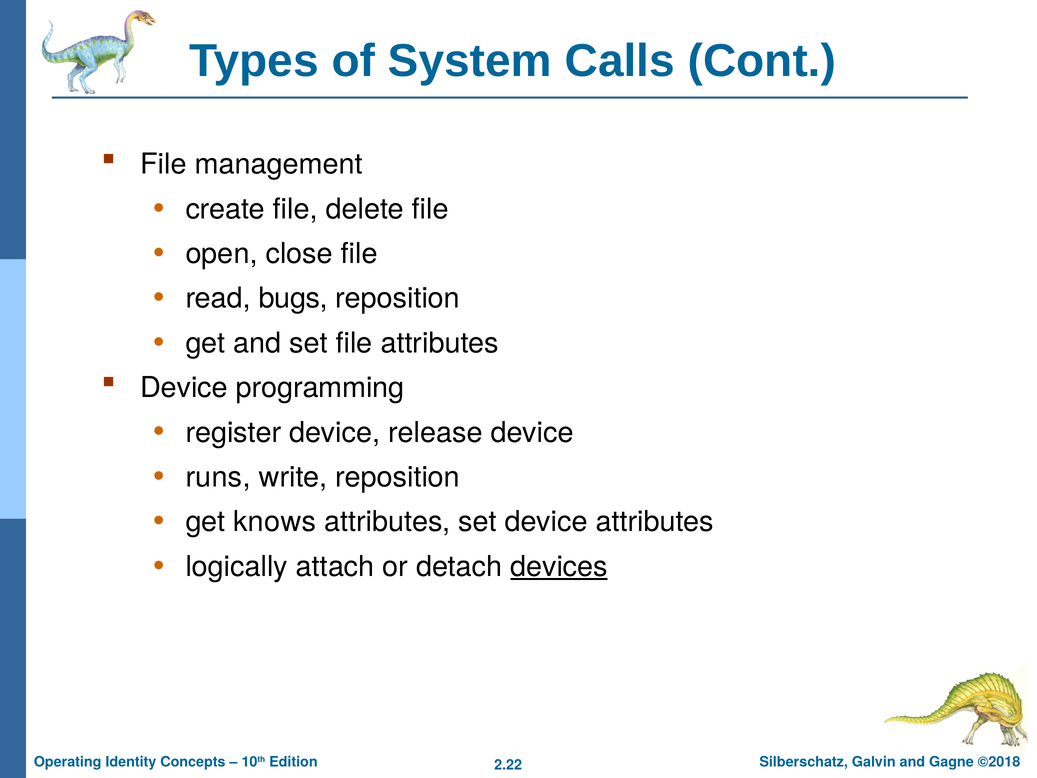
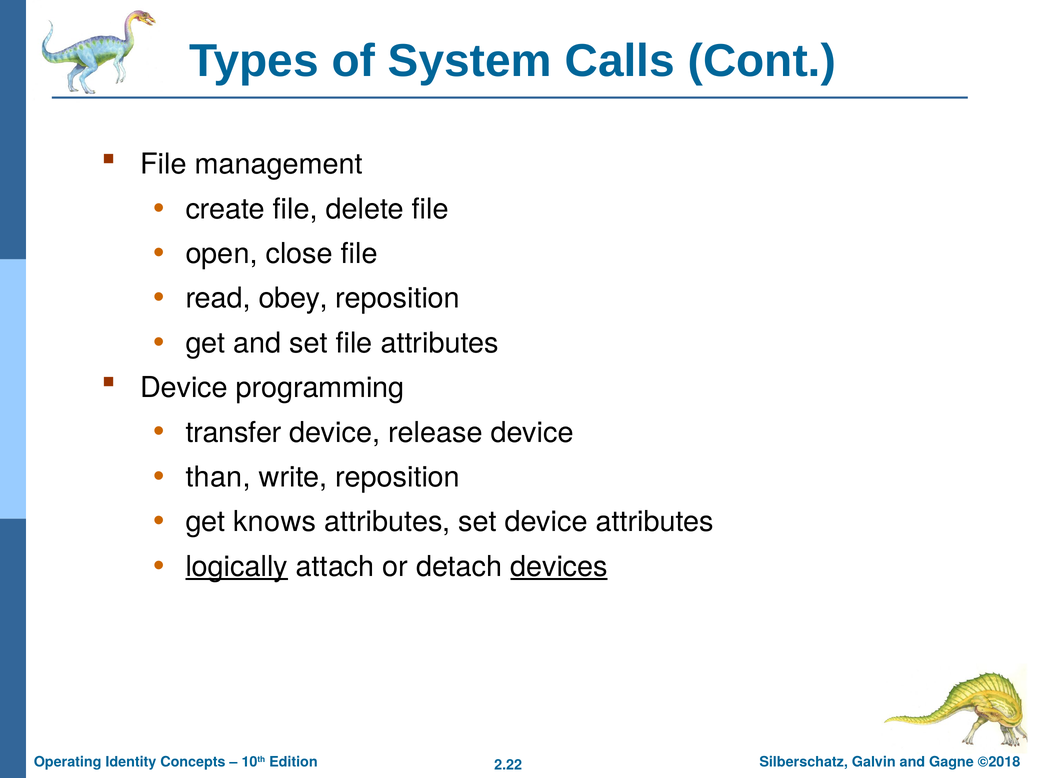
bugs: bugs -> obey
register: register -> transfer
runs: runs -> than
logically underline: none -> present
